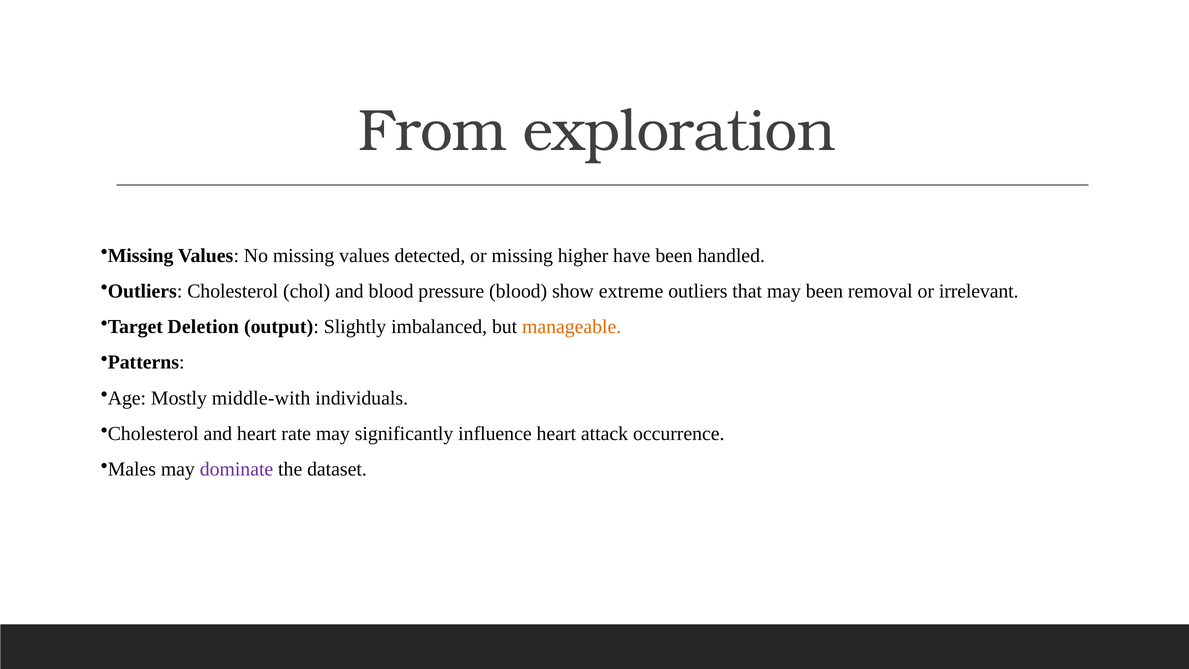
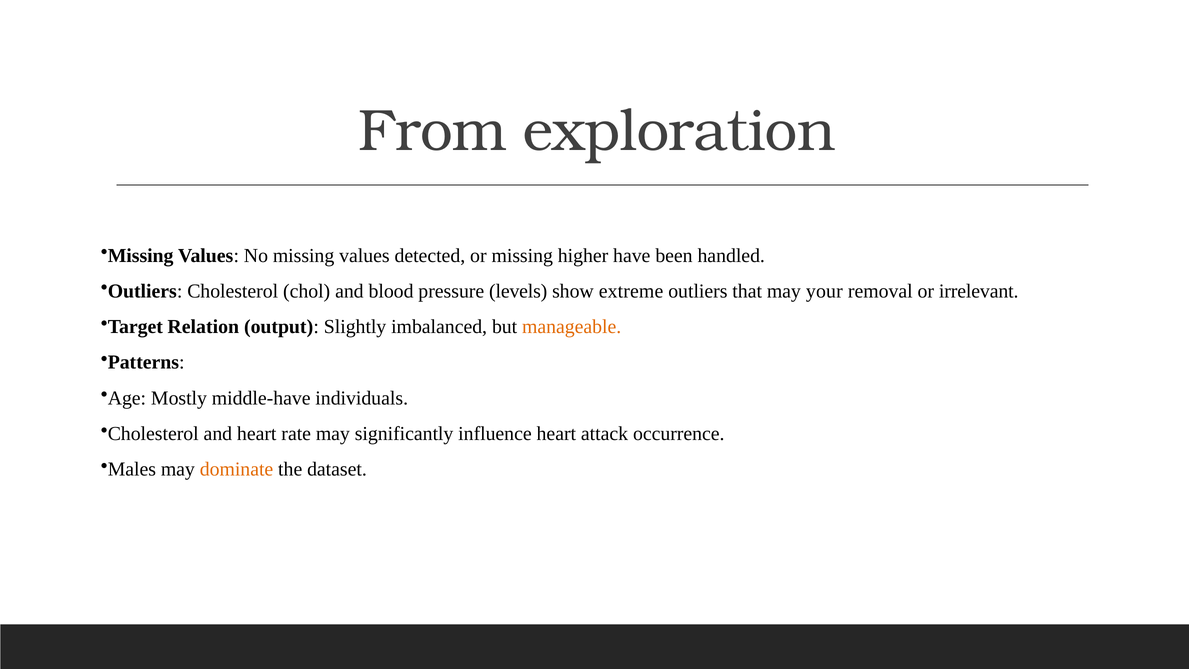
pressure blood: blood -> levels
may been: been -> your
Deletion: Deletion -> Relation
middle-with: middle-with -> middle-have
dominate colour: purple -> orange
